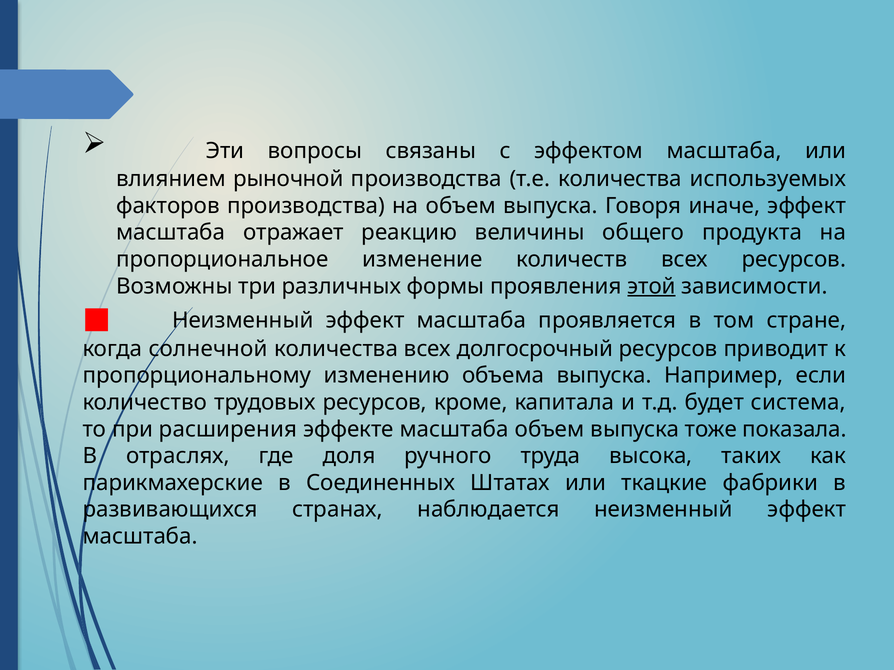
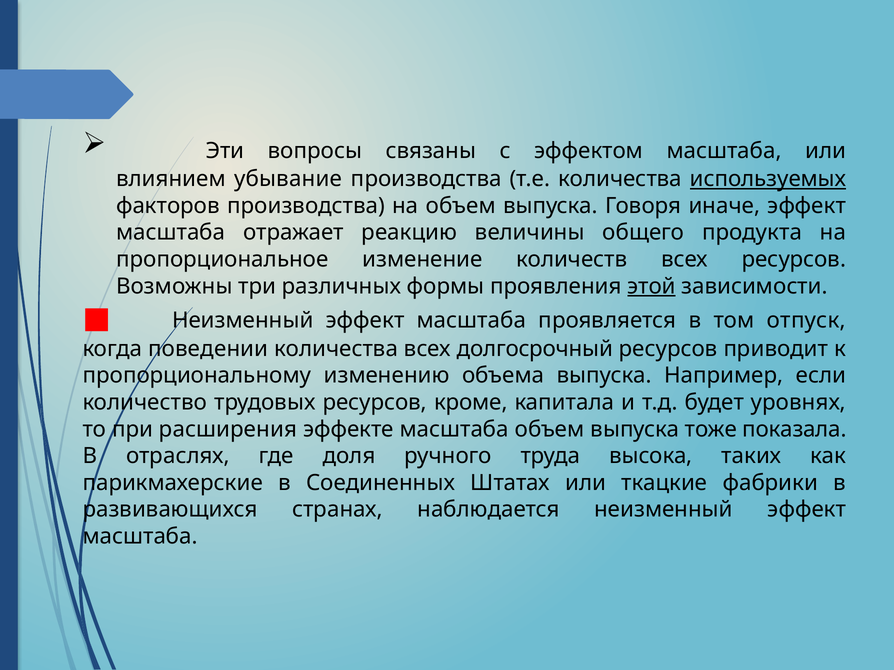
рыночной: рыночной -> убывание
используемых underline: none -> present
стране: стране -> отпуск
солнечной: солнечной -> поведении
система: система -> уровнях
